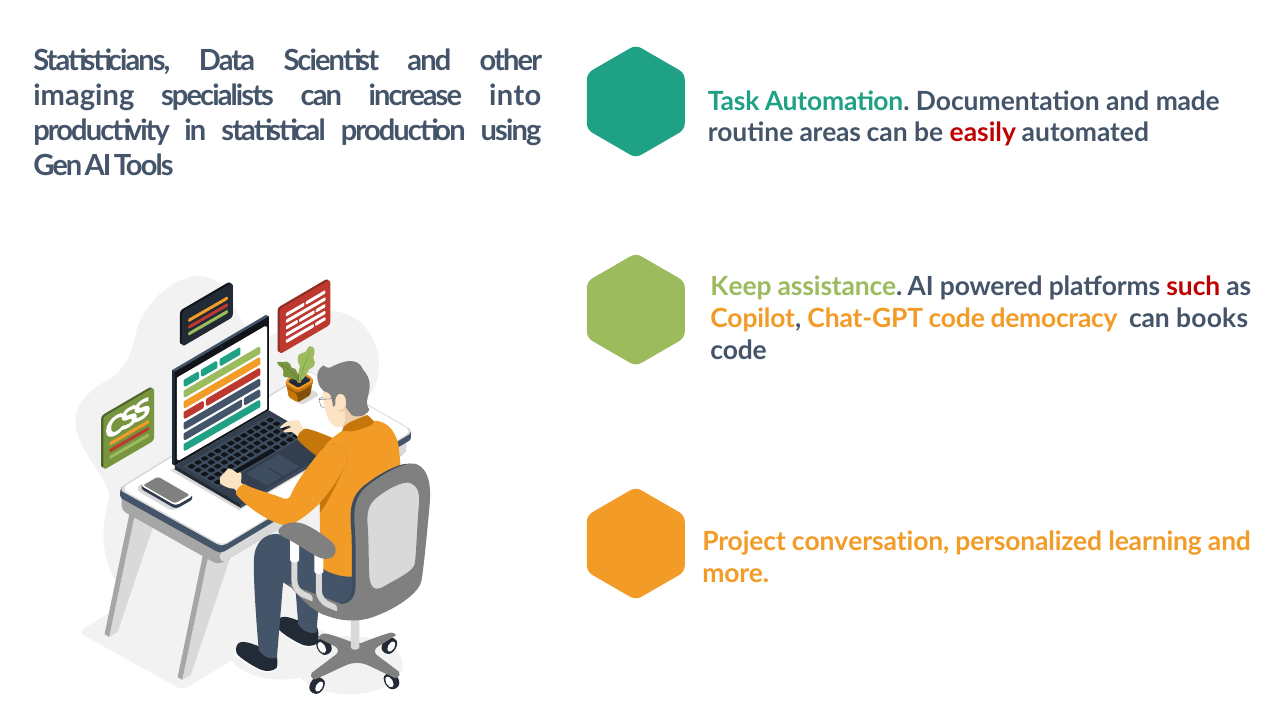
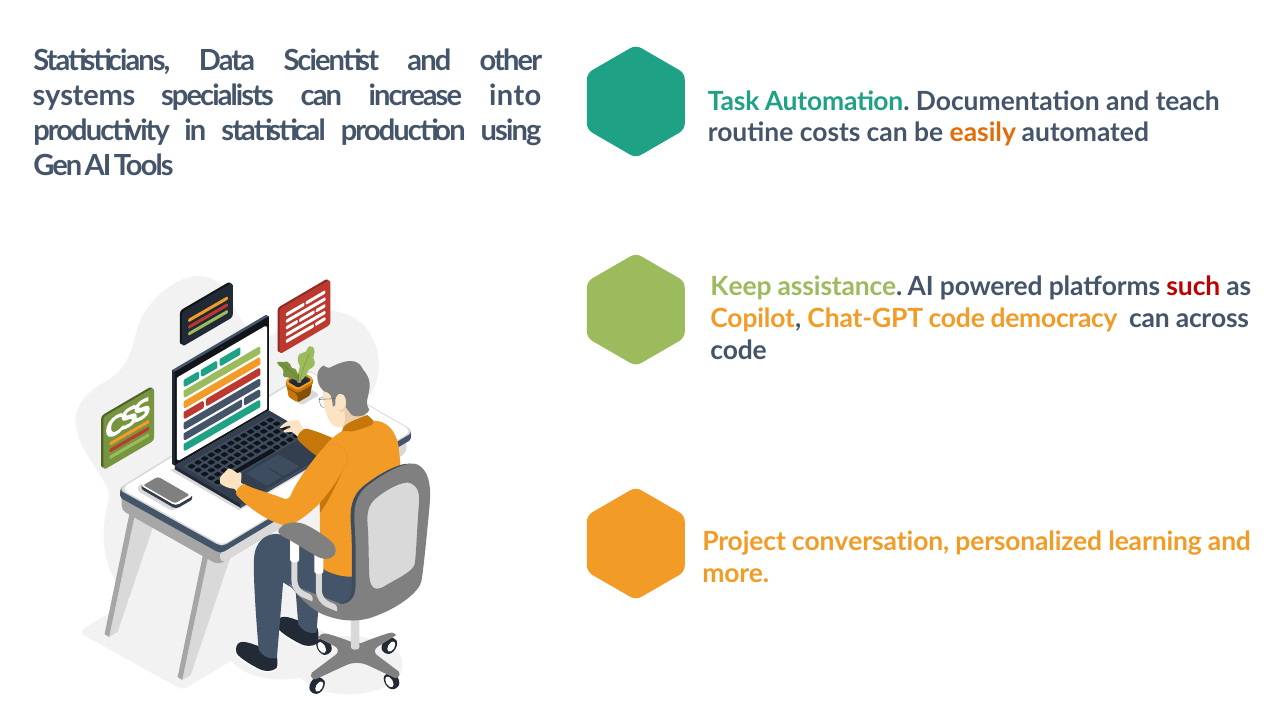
imaging: imaging -> systems
made: made -> teach
areas: areas -> costs
easily colour: red -> orange
books: books -> across
